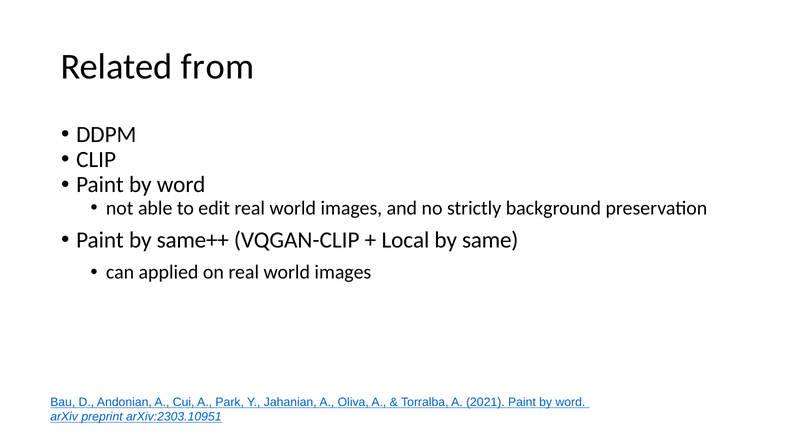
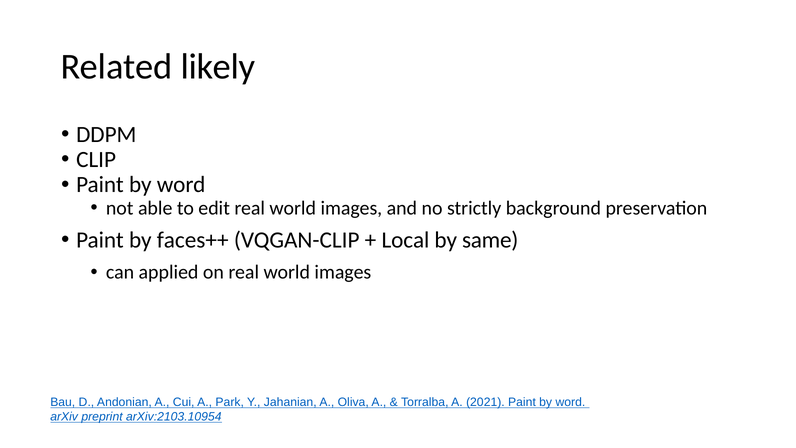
from: from -> likely
same++: same++ -> faces++
arXiv:2303.10951: arXiv:2303.10951 -> arXiv:2103.10954
